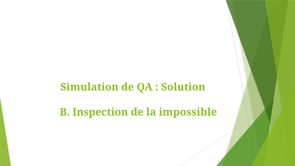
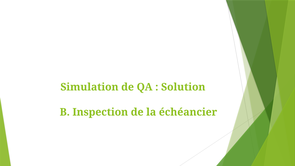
impossible: impossible -> échéancier
